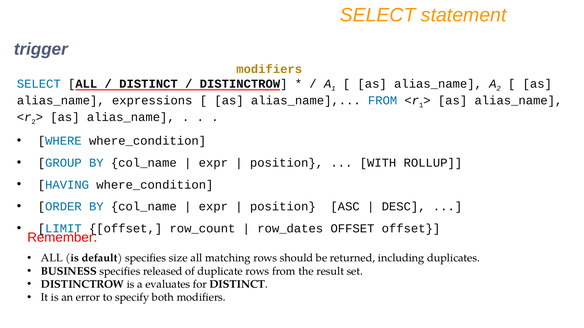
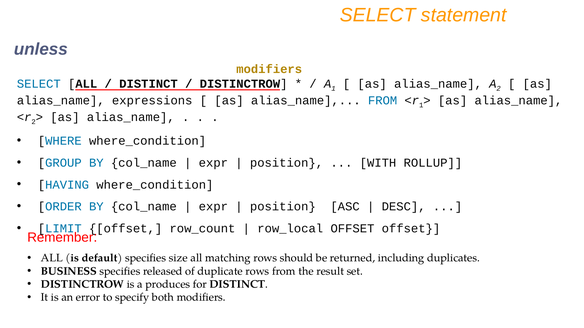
trigger: trigger -> unless
row_dates: row_dates -> row_local
evaluates: evaluates -> produces
